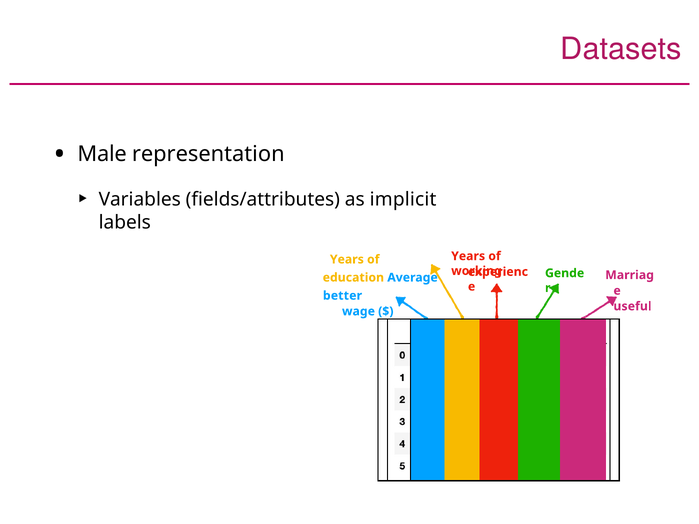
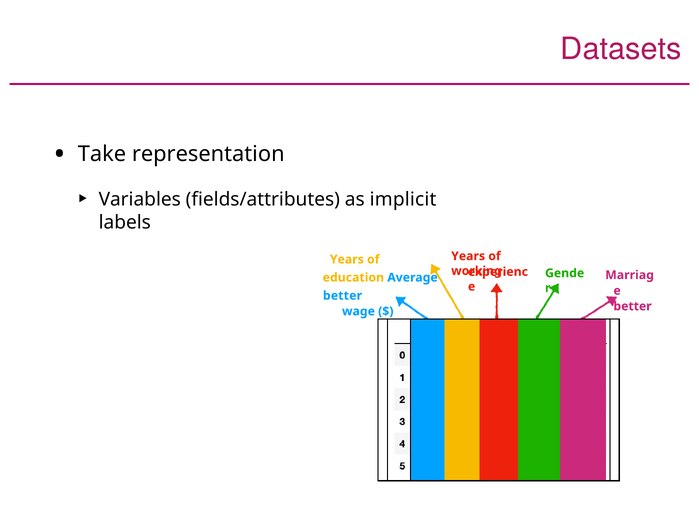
Male: Male -> Take
useful at (632, 306): useful -> better
